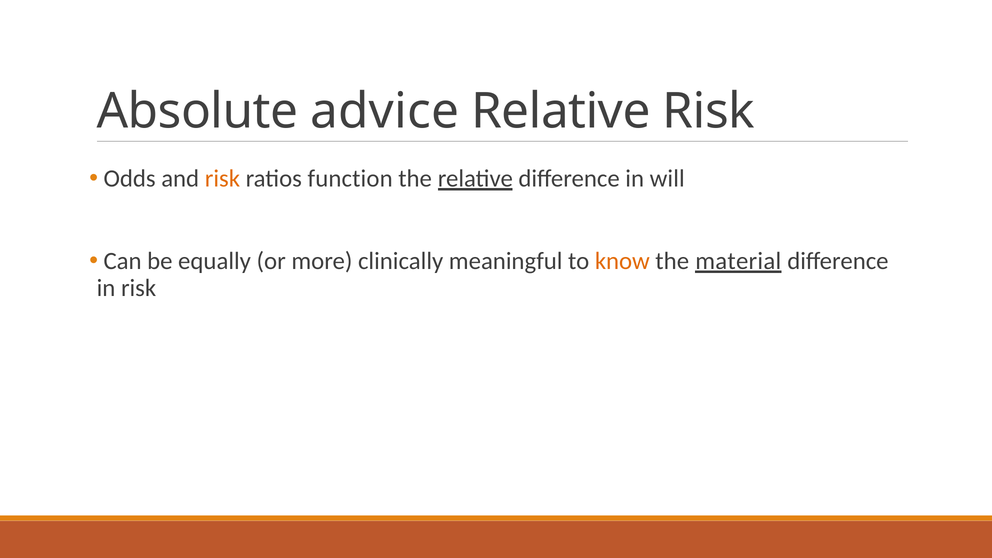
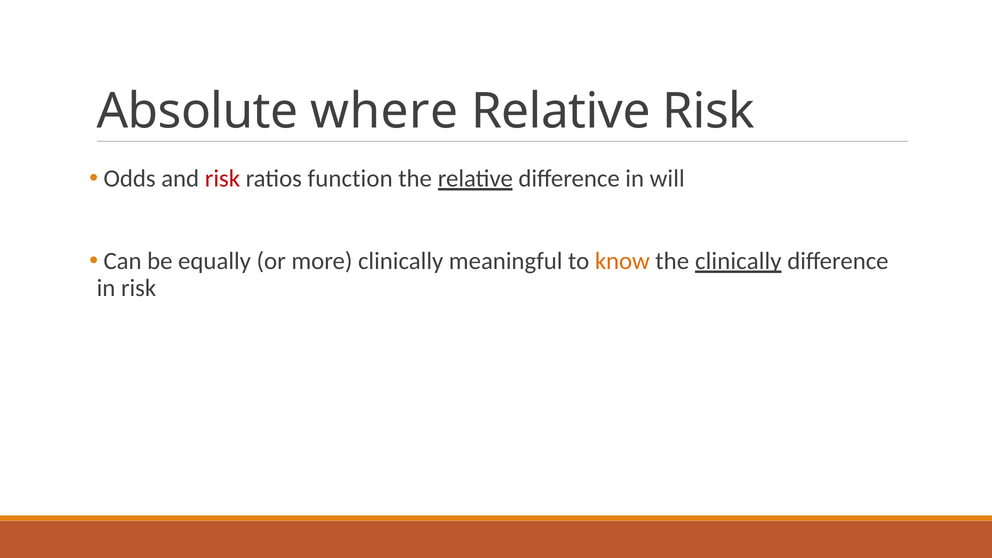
advice: advice -> where
risk at (222, 179) colour: orange -> red
the material: material -> clinically
